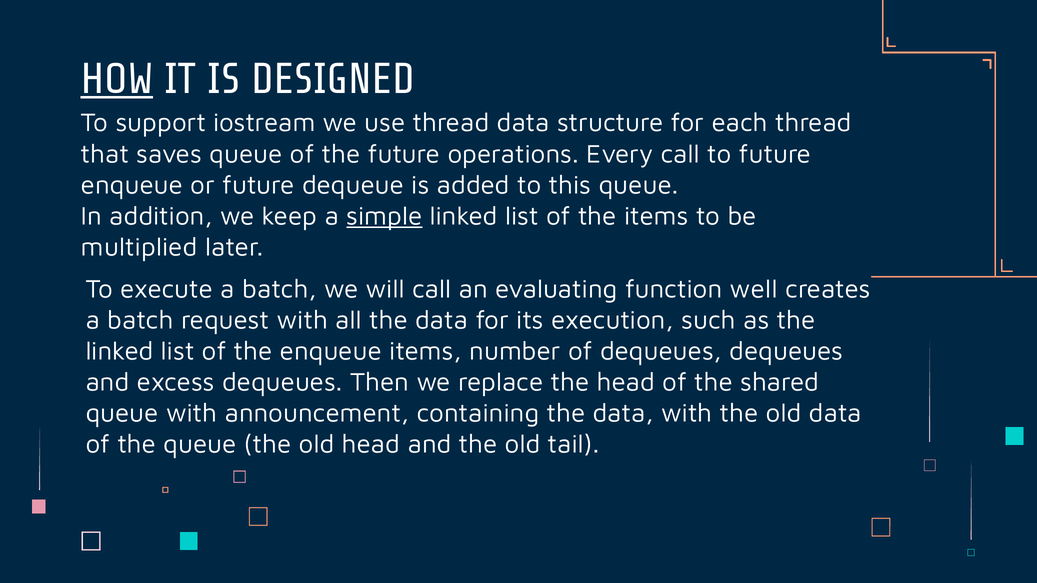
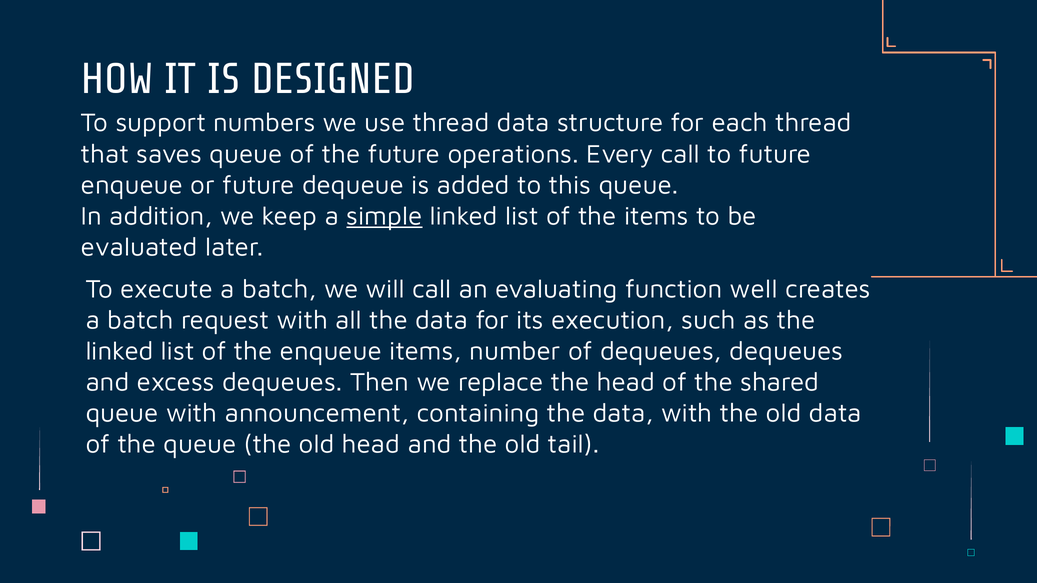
HOW underline: present -> none
iostream: iostream -> numbers
multiplied: multiplied -> evaluated
